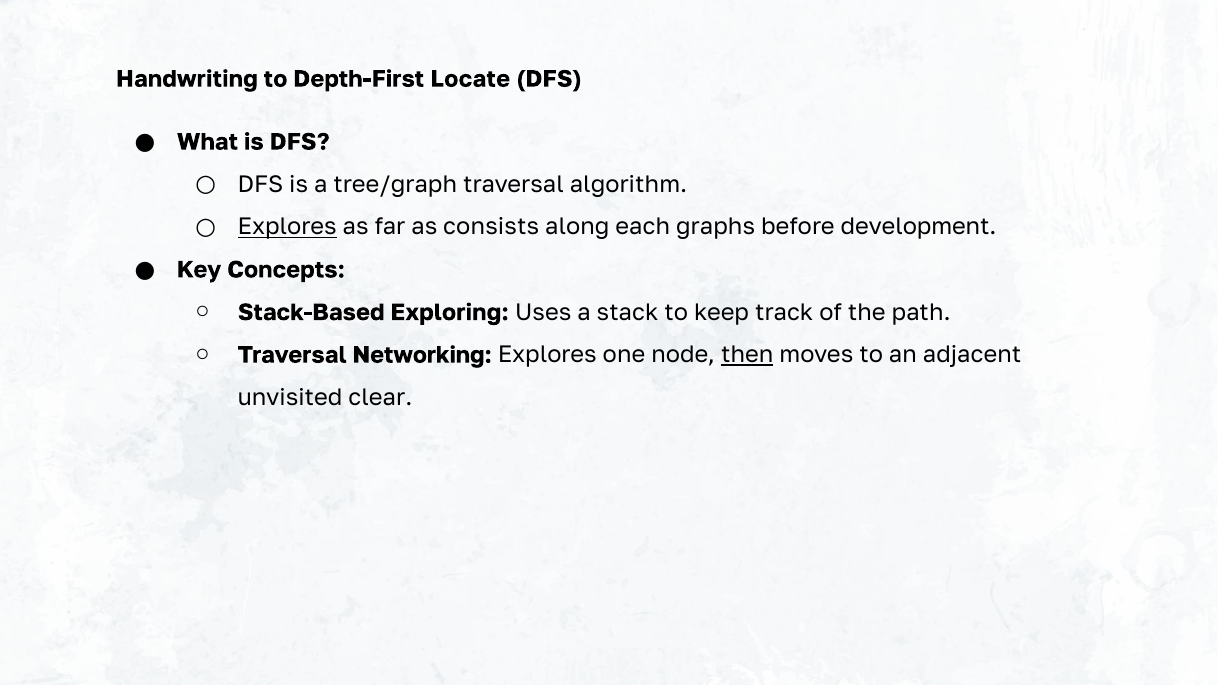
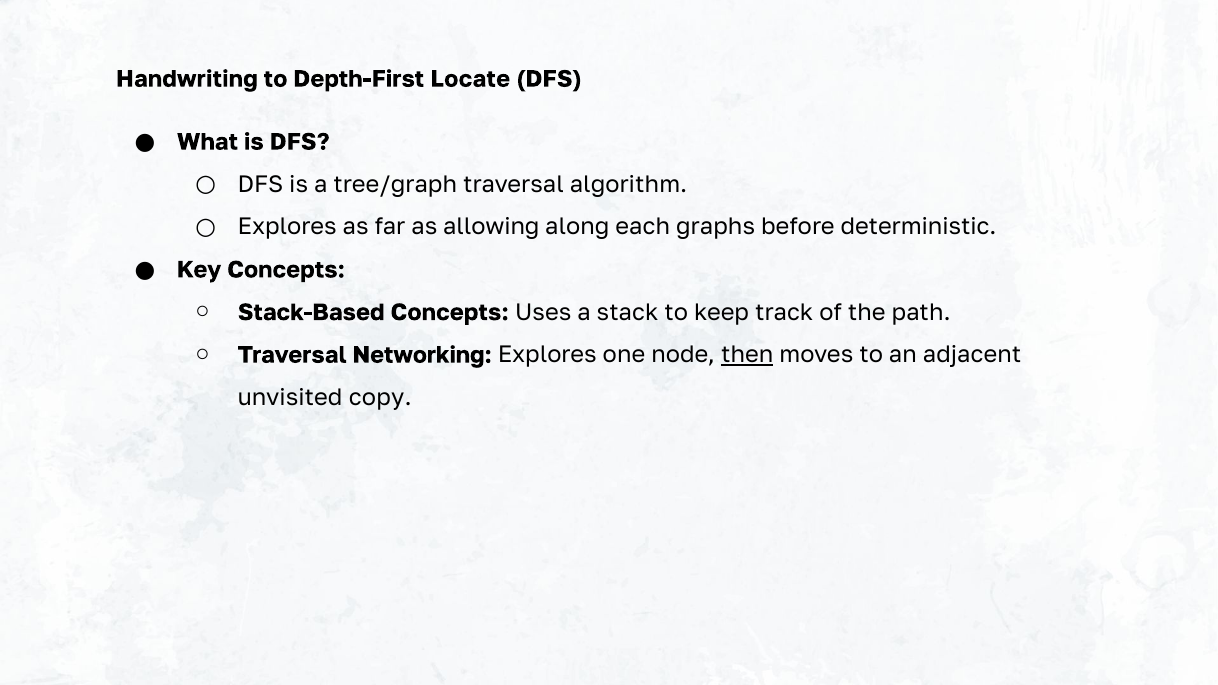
Explores at (287, 227) underline: present -> none
consists: consists -> allowing
development: development -> deterministic
Stack-Based Exploring: Exploring -> Concepts
clear: clear -> copy
